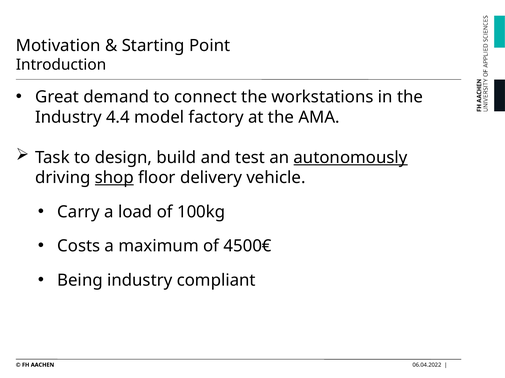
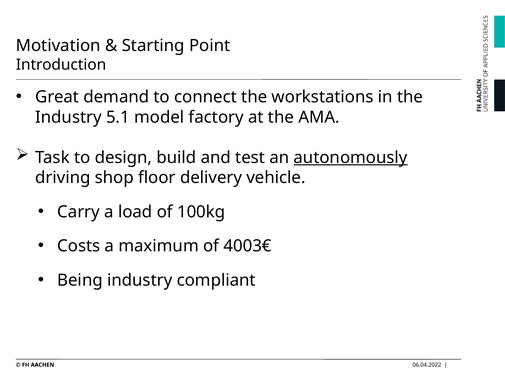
4.4: 4.4 -> 5.1
shop underline: present -> none
4500€: 4500€ -> 4003€
